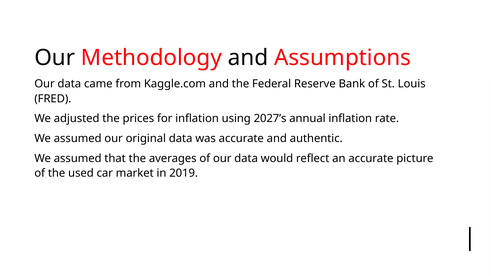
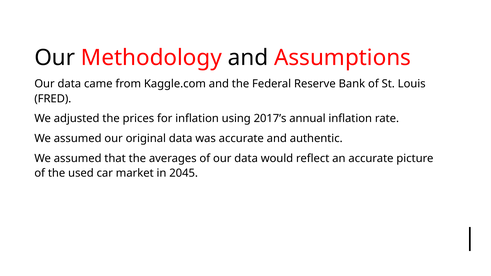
2027’s: 2027’s -> 2017’s
2019: 2019 -> 2045
